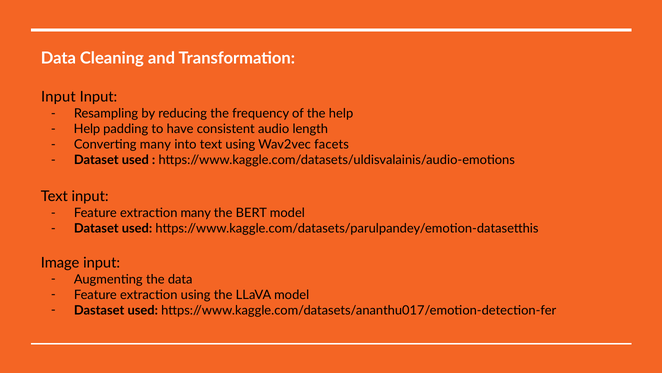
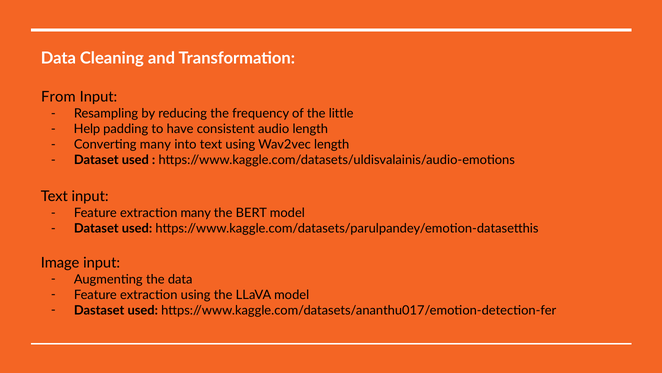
Input at (58, 97): Input -> From
the help: help -> little
Wav2vec facets: facets -> length
